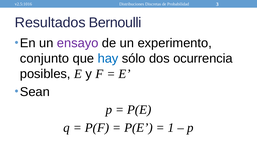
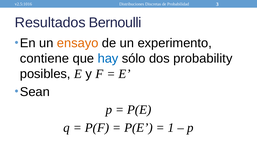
ensayo colour: purple -> orange
conjunto: conjunto -> contiene
ocurrencia: ocurrencia -> probability
